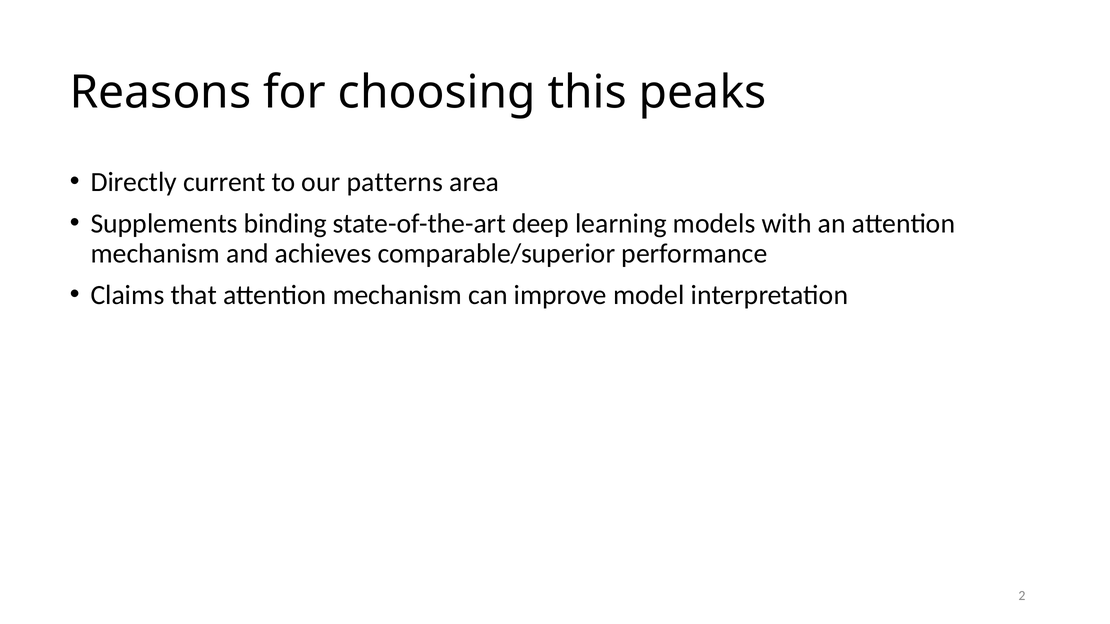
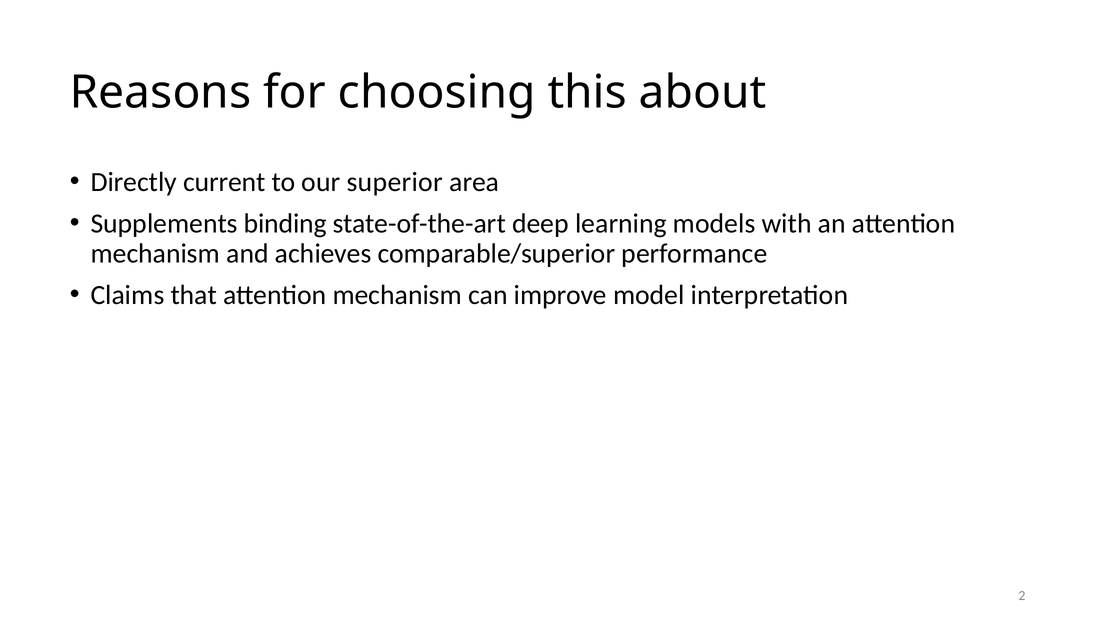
peaks: peaks -> about
patterns: patterns -> superior
